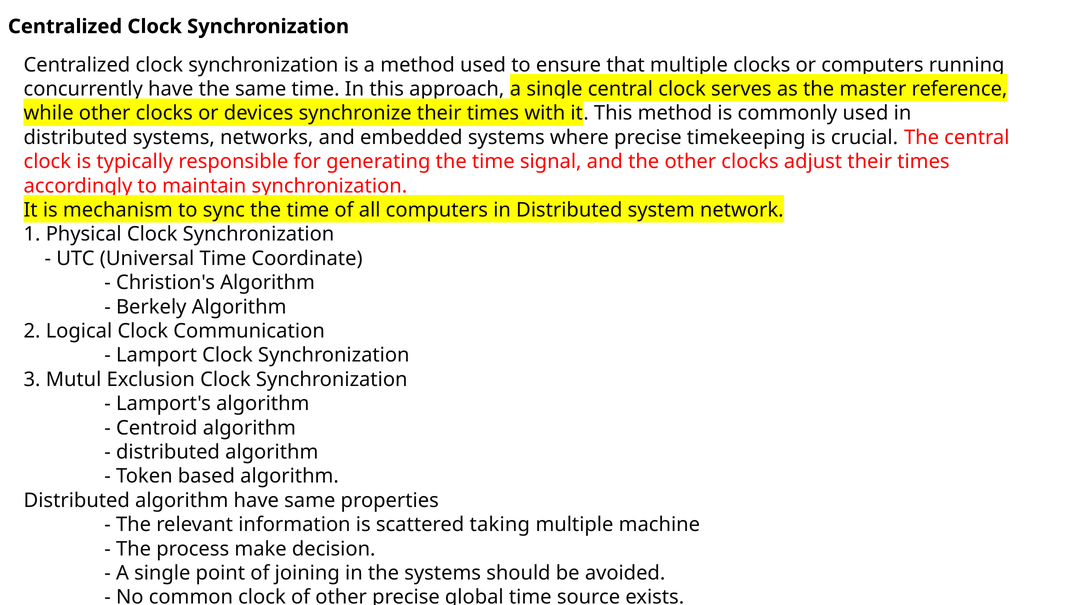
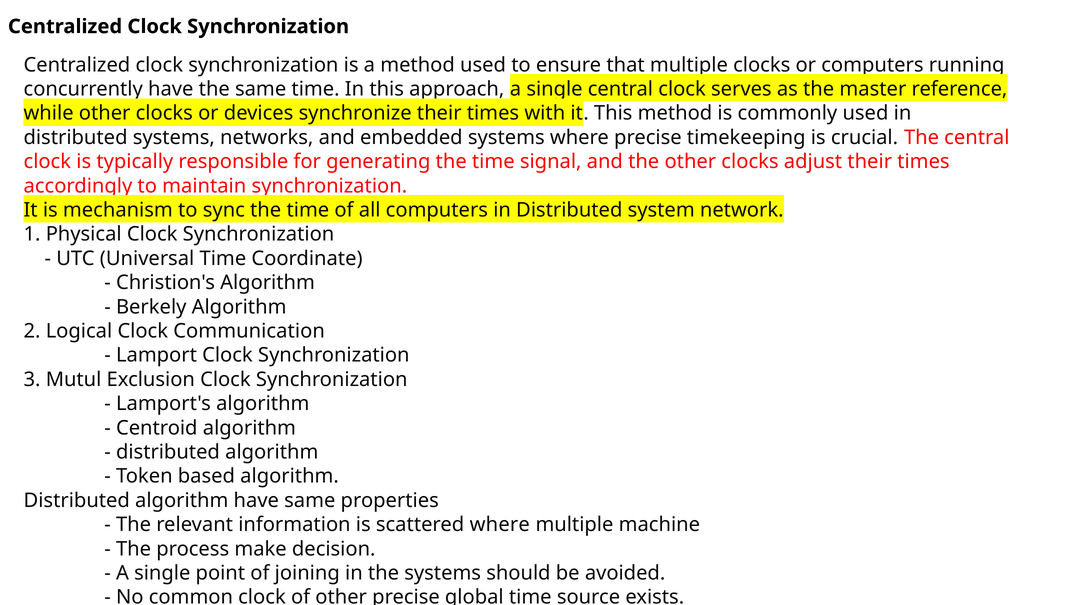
scattered taking: taking -> where
